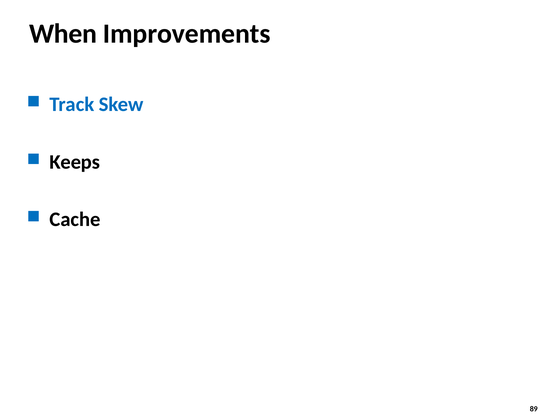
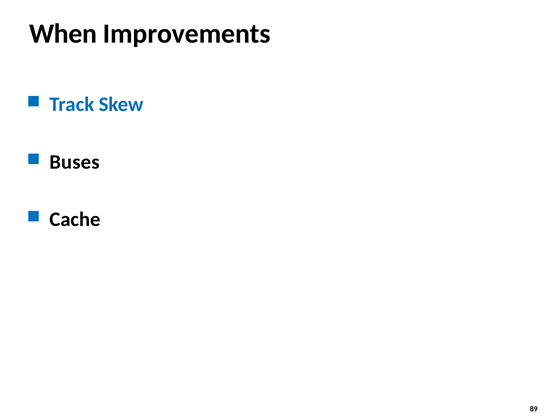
Keeps: Keeps -> Buses
